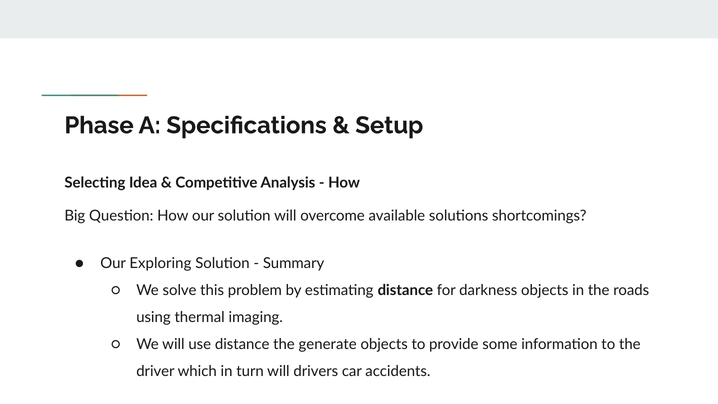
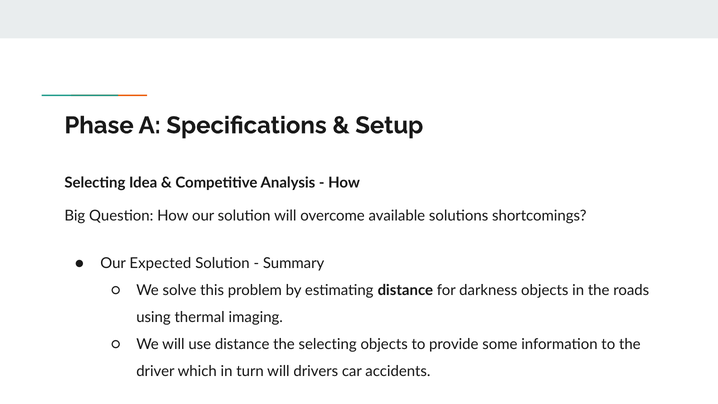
Exploring: Exploring -> Expected
the generate: generate -> selecting
